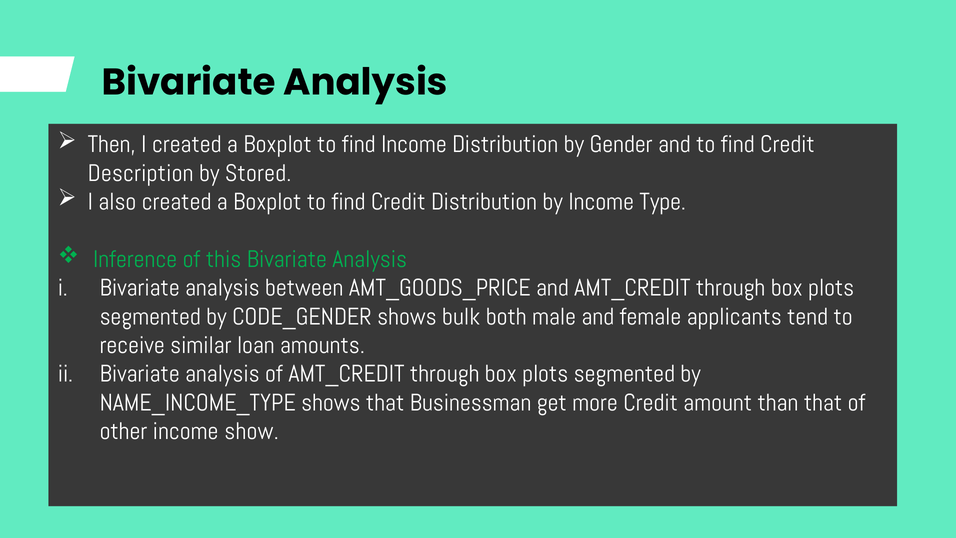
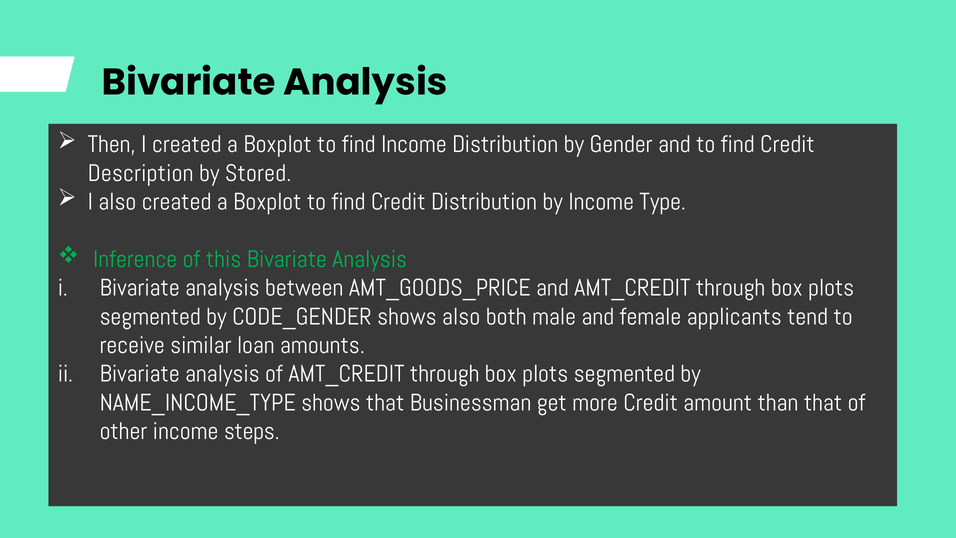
shows bulk: bulk -> also
show: show -> steps
